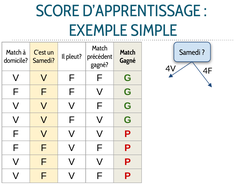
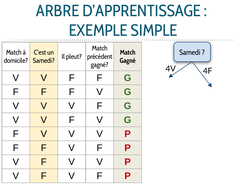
SCORE: SCORE -> ARBRE
